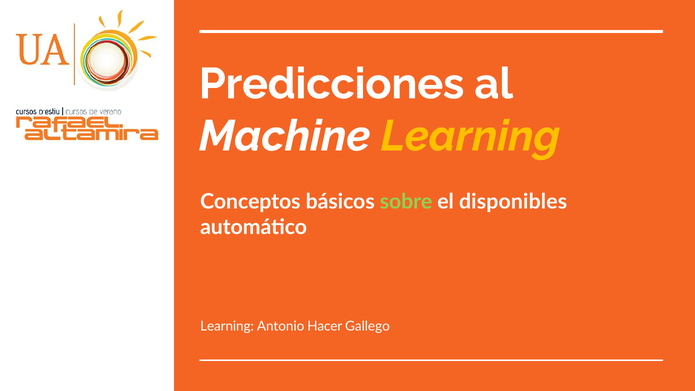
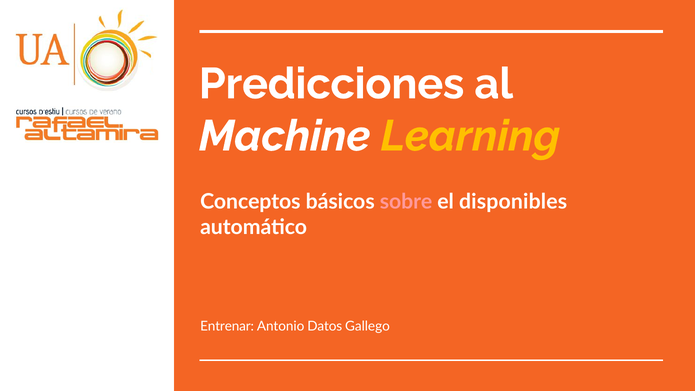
sobre colour: light green -> pink
Learning at (227, 326): Learning -> Entrenar
Hacer: Hacer -> Datos
